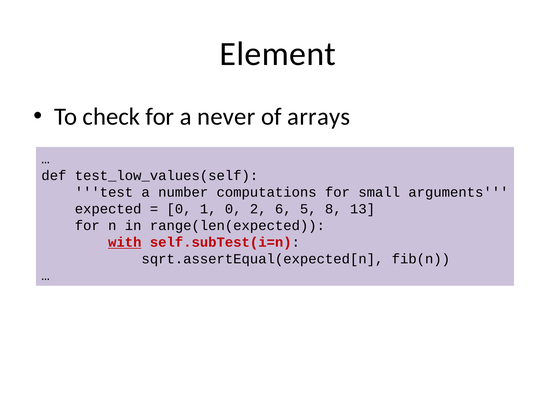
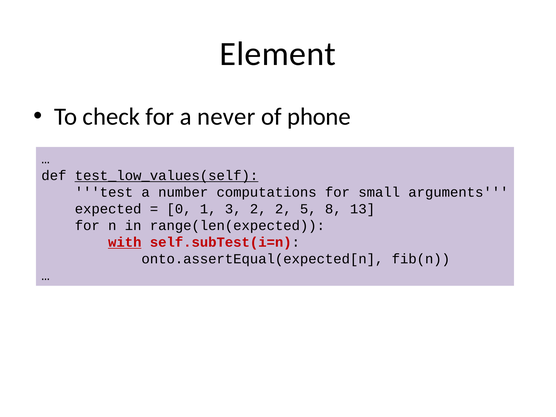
arrays: arrays -> phone
test_low_values(self underline: none -> present
1 0: 0 -> 3
2 6: 6 -> 2
sqrt.assertEqual(expected[n: sqrt.assertEqual(expected[n -> onto.assertEqual(expected[n
